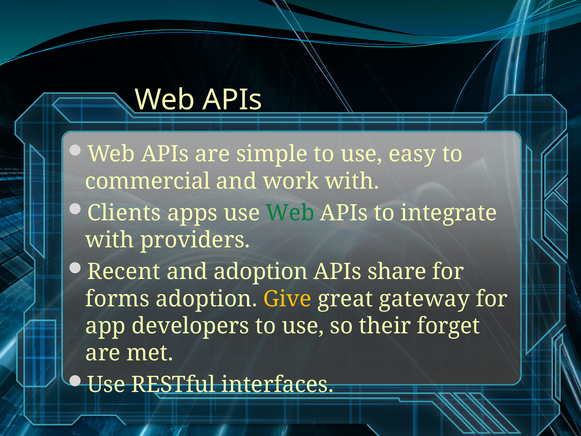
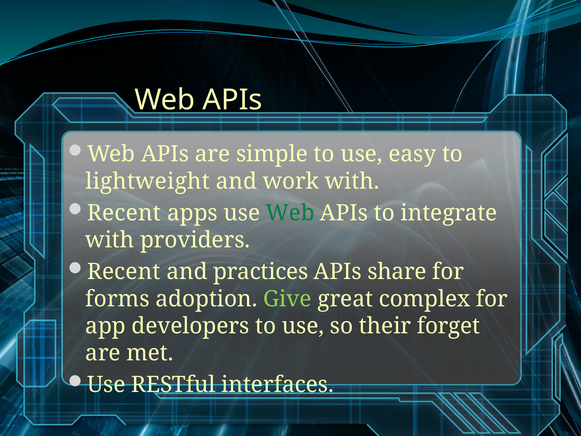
commercial: commercial -> lightweight
Clients at (124, 213): Clients -> Recent
and adoption: adoption -> practices
Give colour: yellow -> light green
gateway: gateway -> complex
